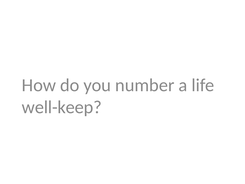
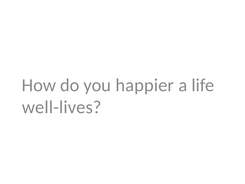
number: number -> happier
well-keep: well-keep -> well-lives
